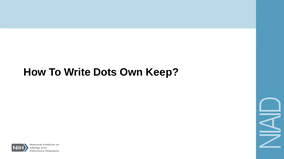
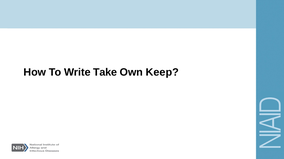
Dots: Dots -> Take
